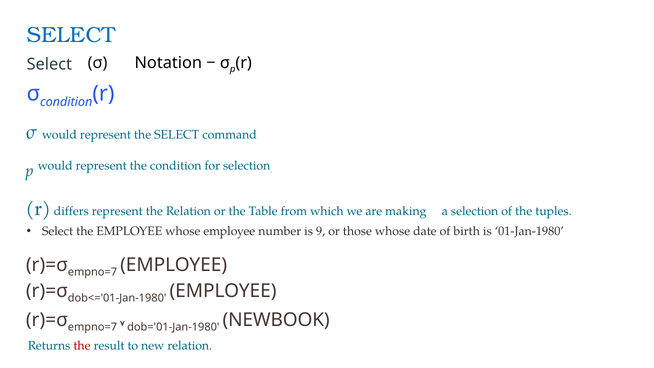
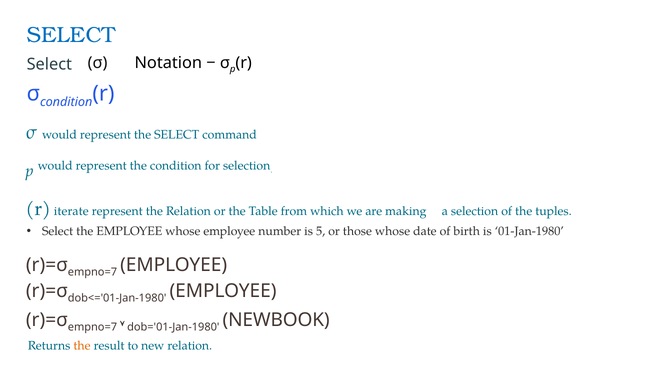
differs: differs -> iterate
9: 9 -> 5
the at (82, 346) colour: red -> orange
